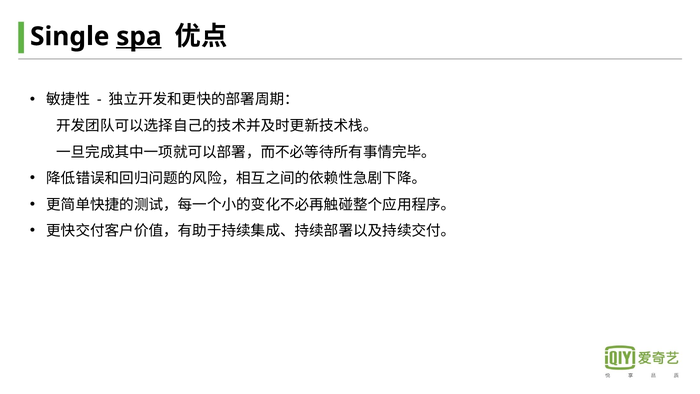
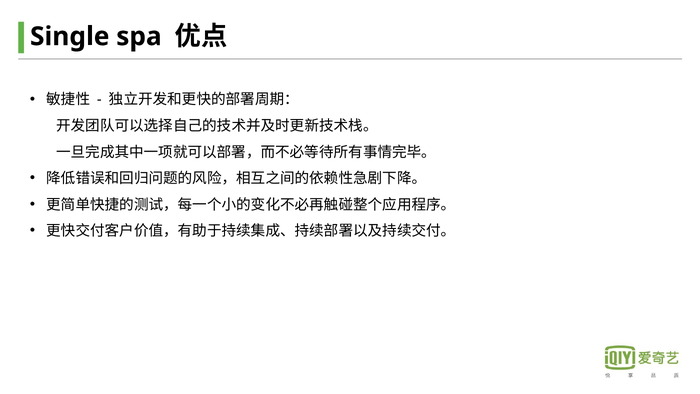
spa underline: present -> none
